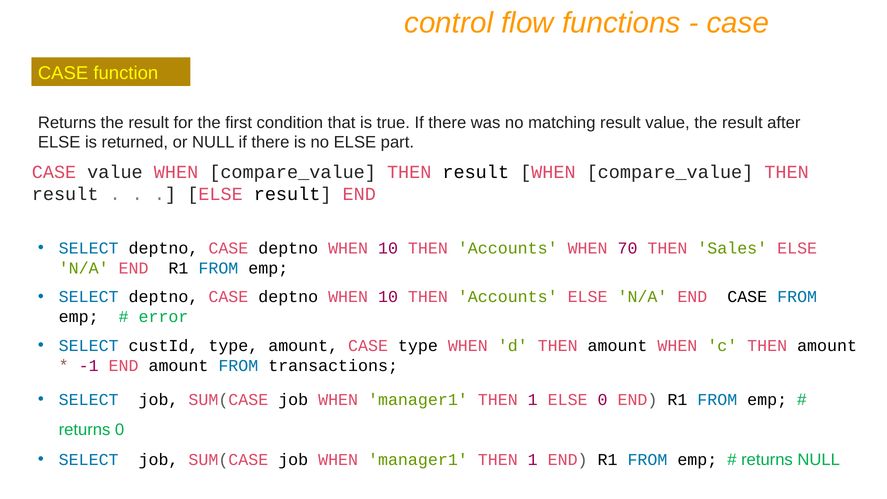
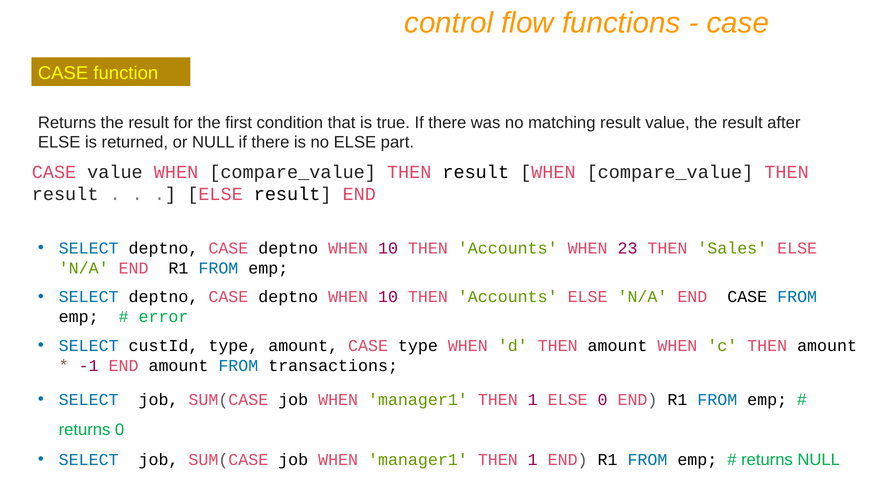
70: 70 -> 23
